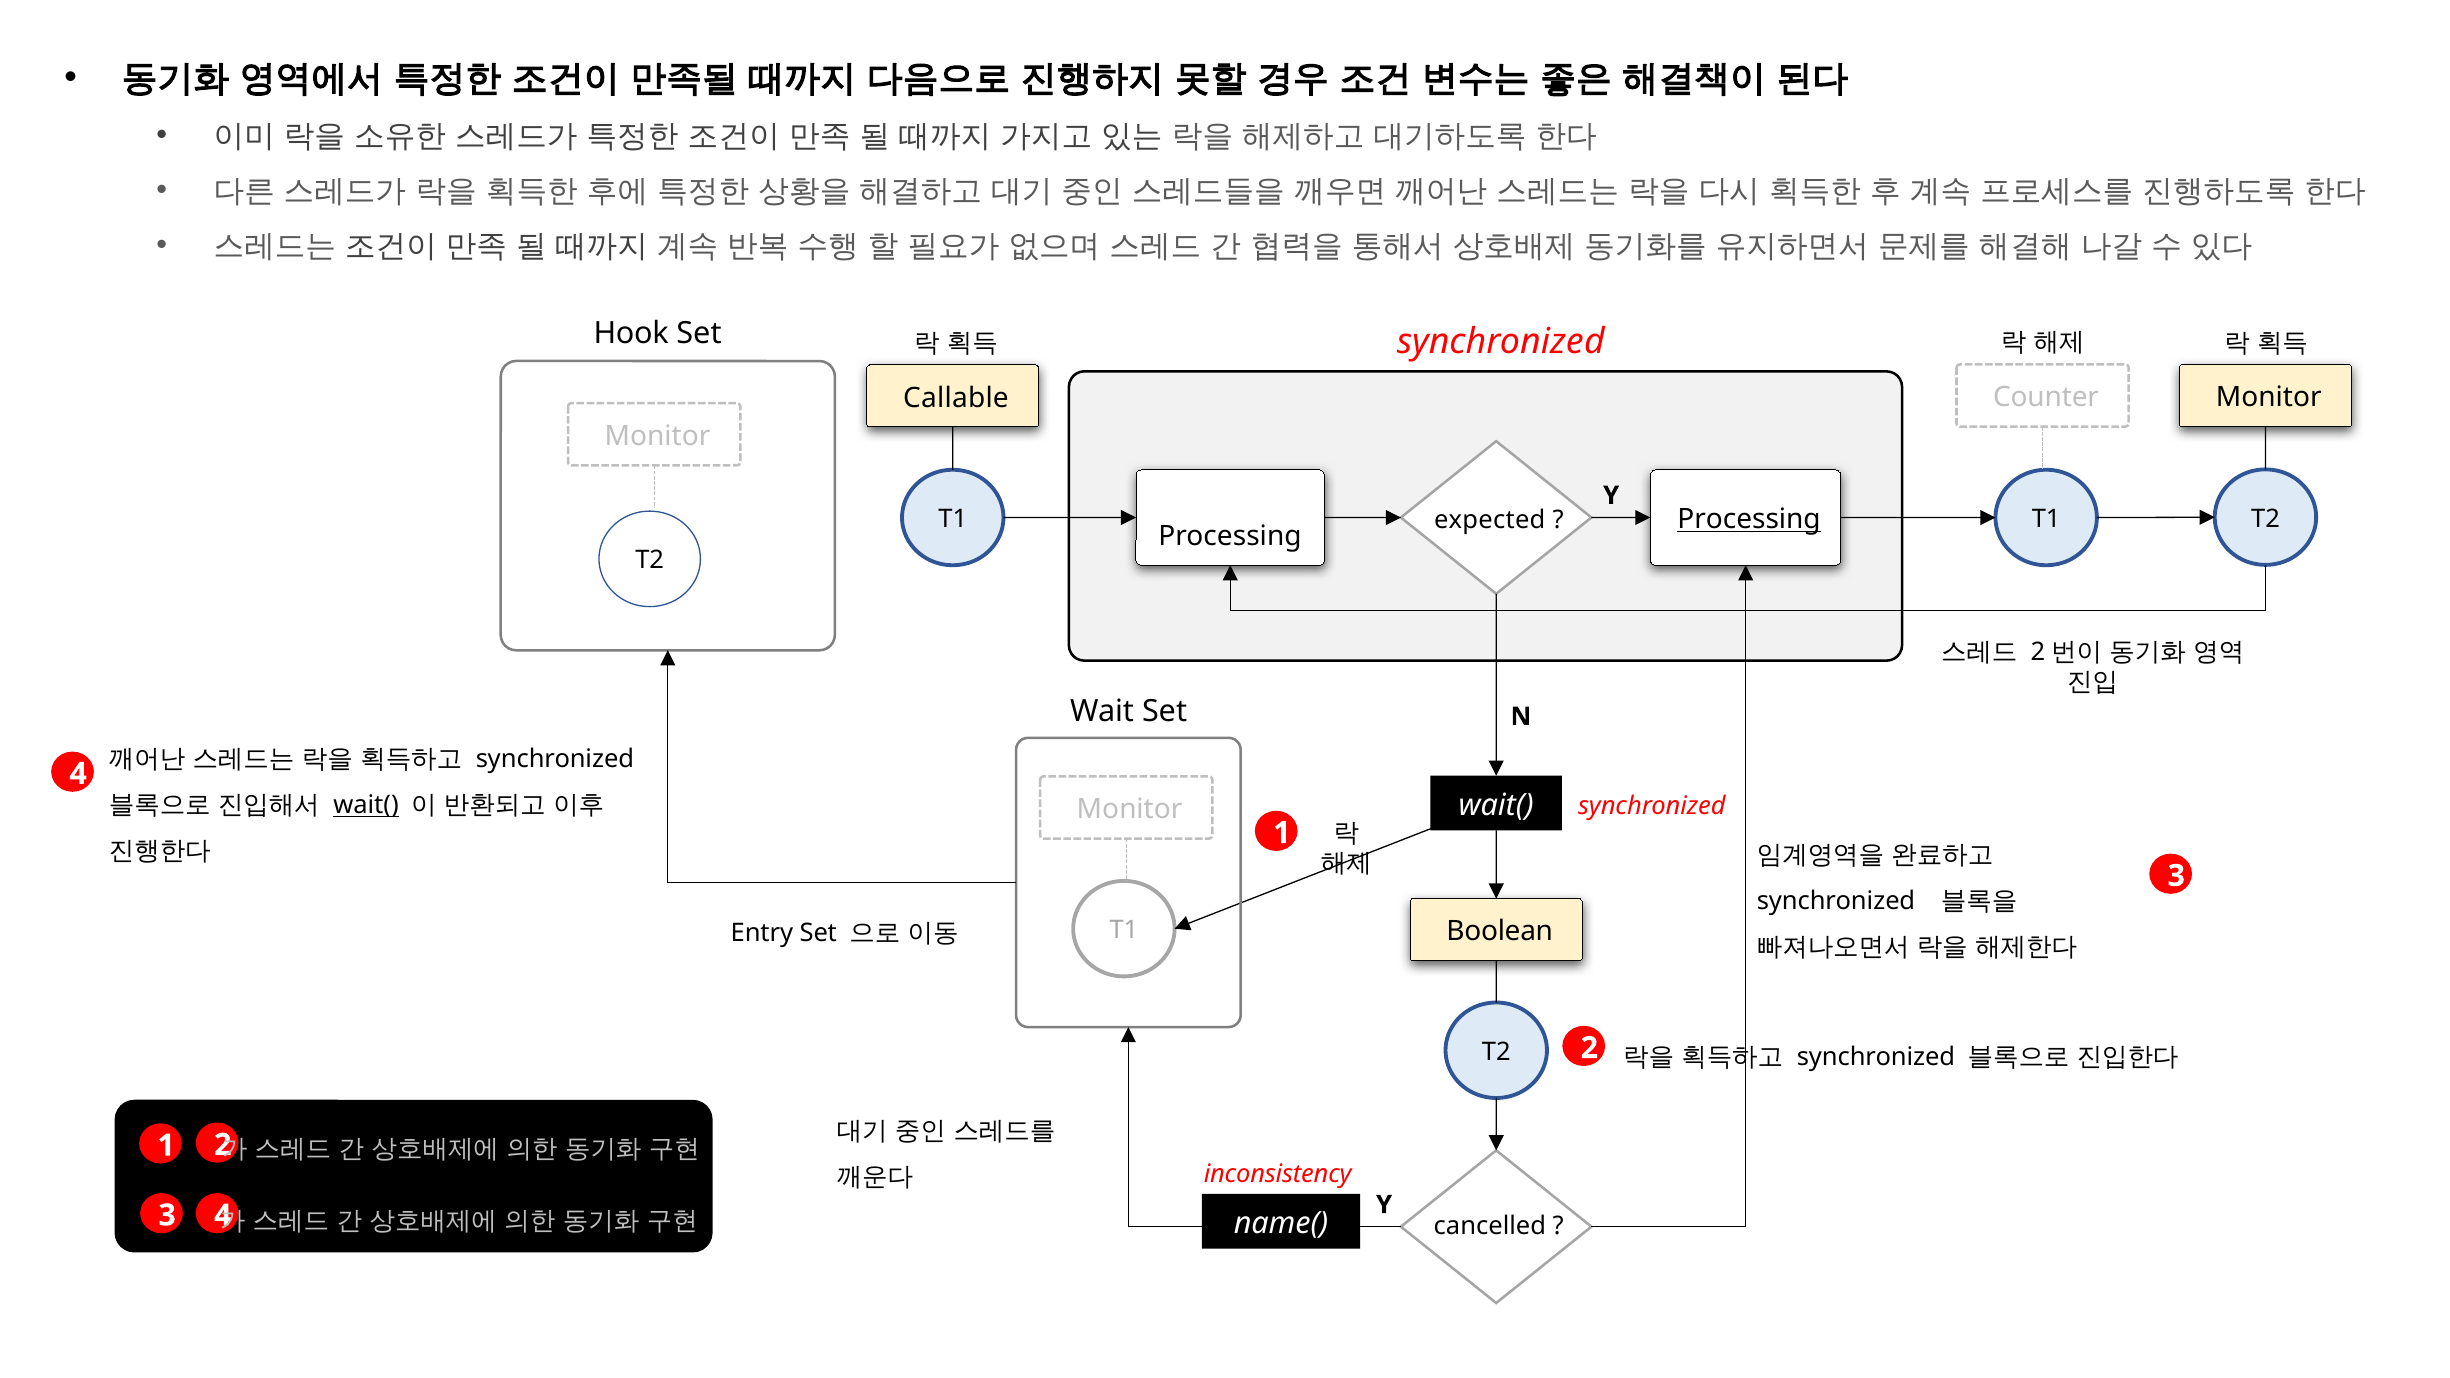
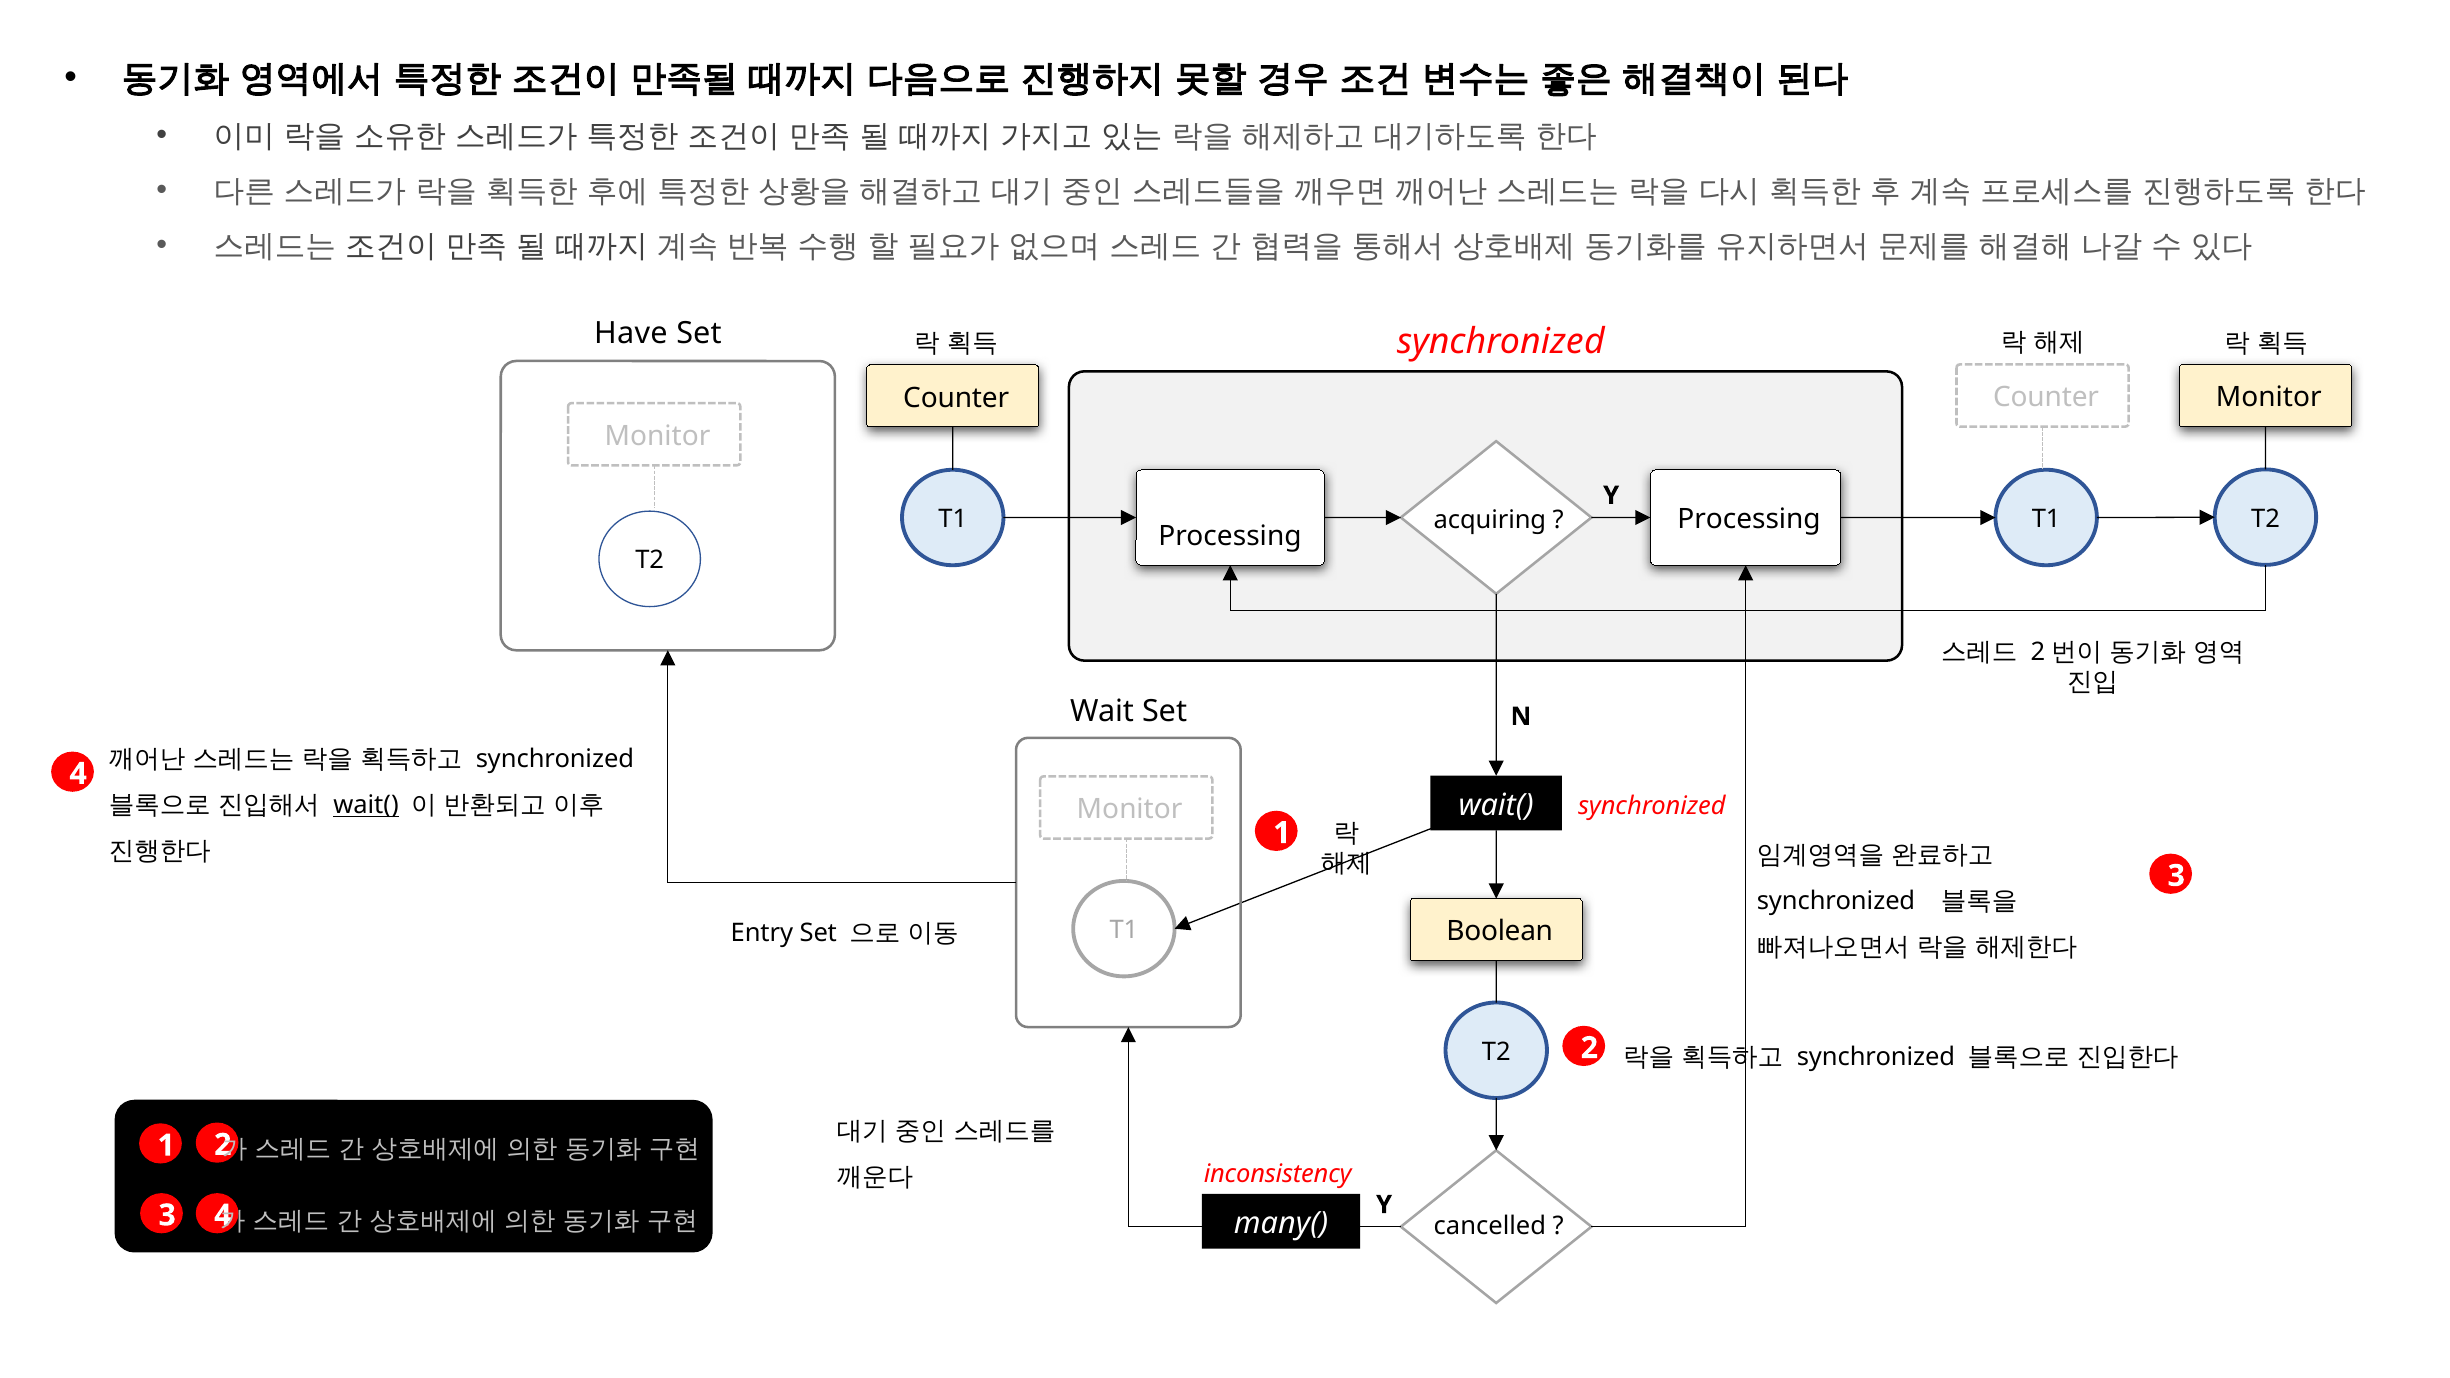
Hook: Hook -> Have
Callable at (956, 398): Callable -> Counter
expected: expected -> acquiring
Processing at (1749, 519) underline: present -> none
name(: name( -> many(
